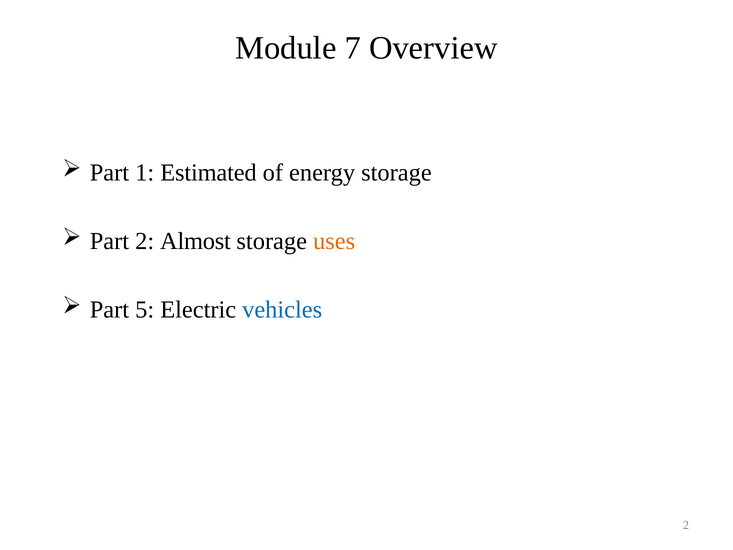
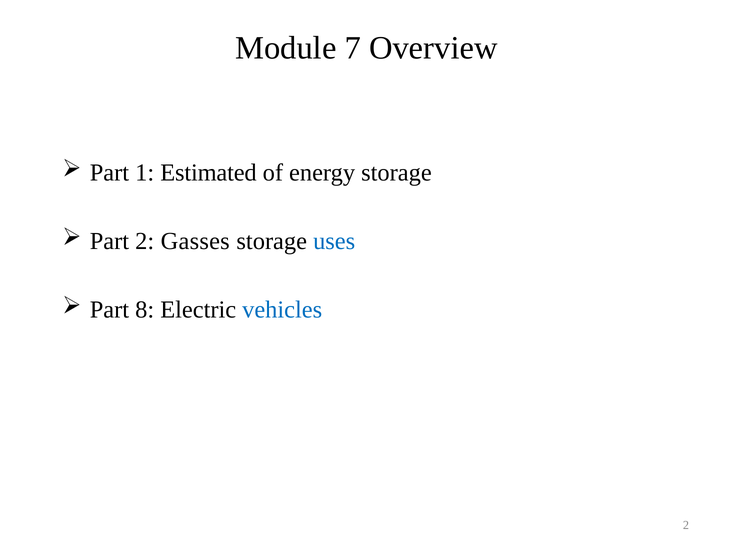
Almost: Almost -> Gasses
uses colour: orange -> blue
5: 5 -> 8
